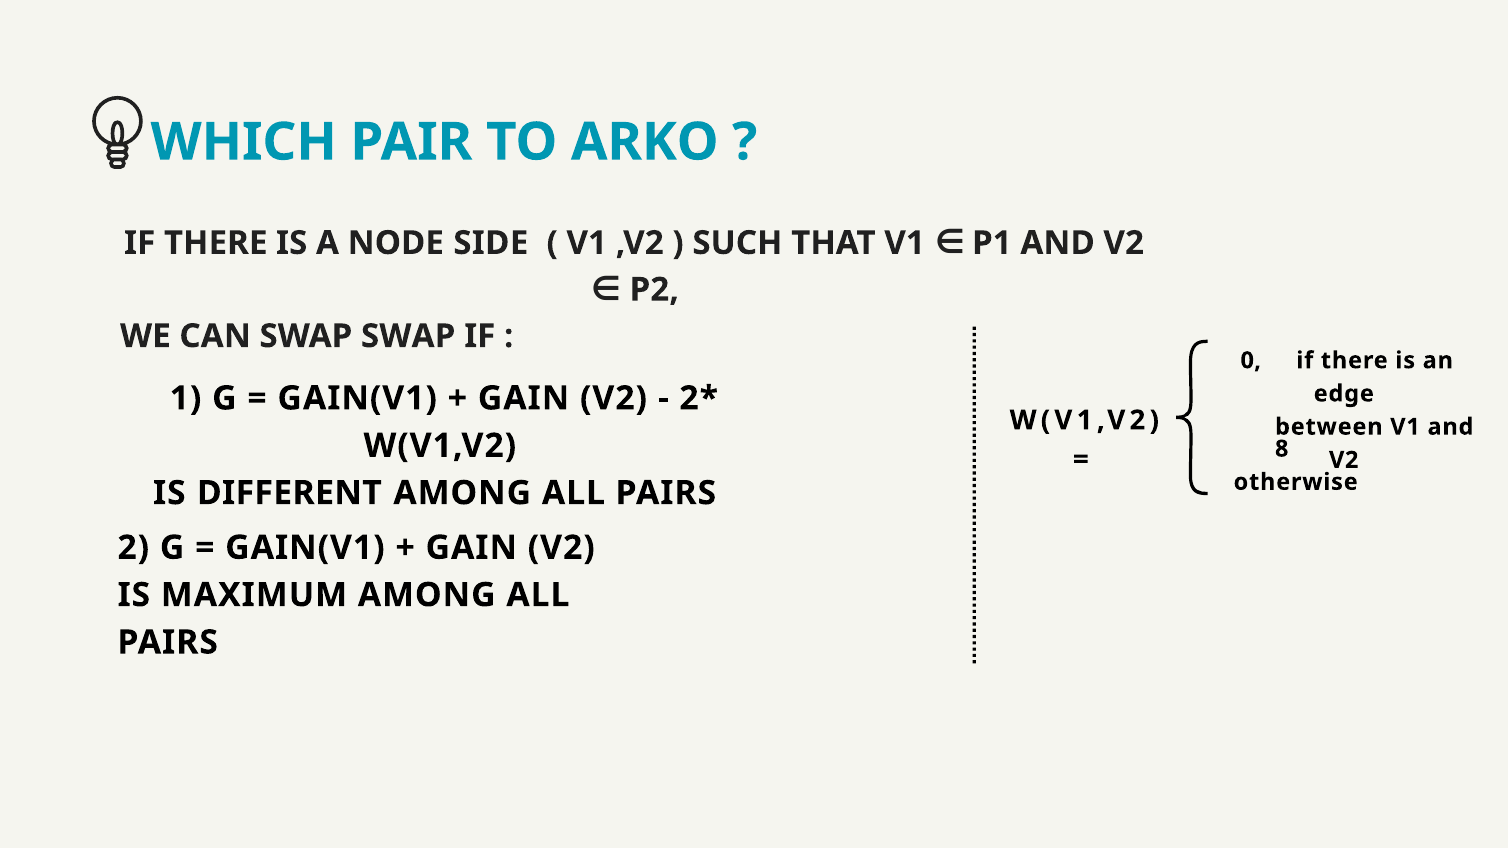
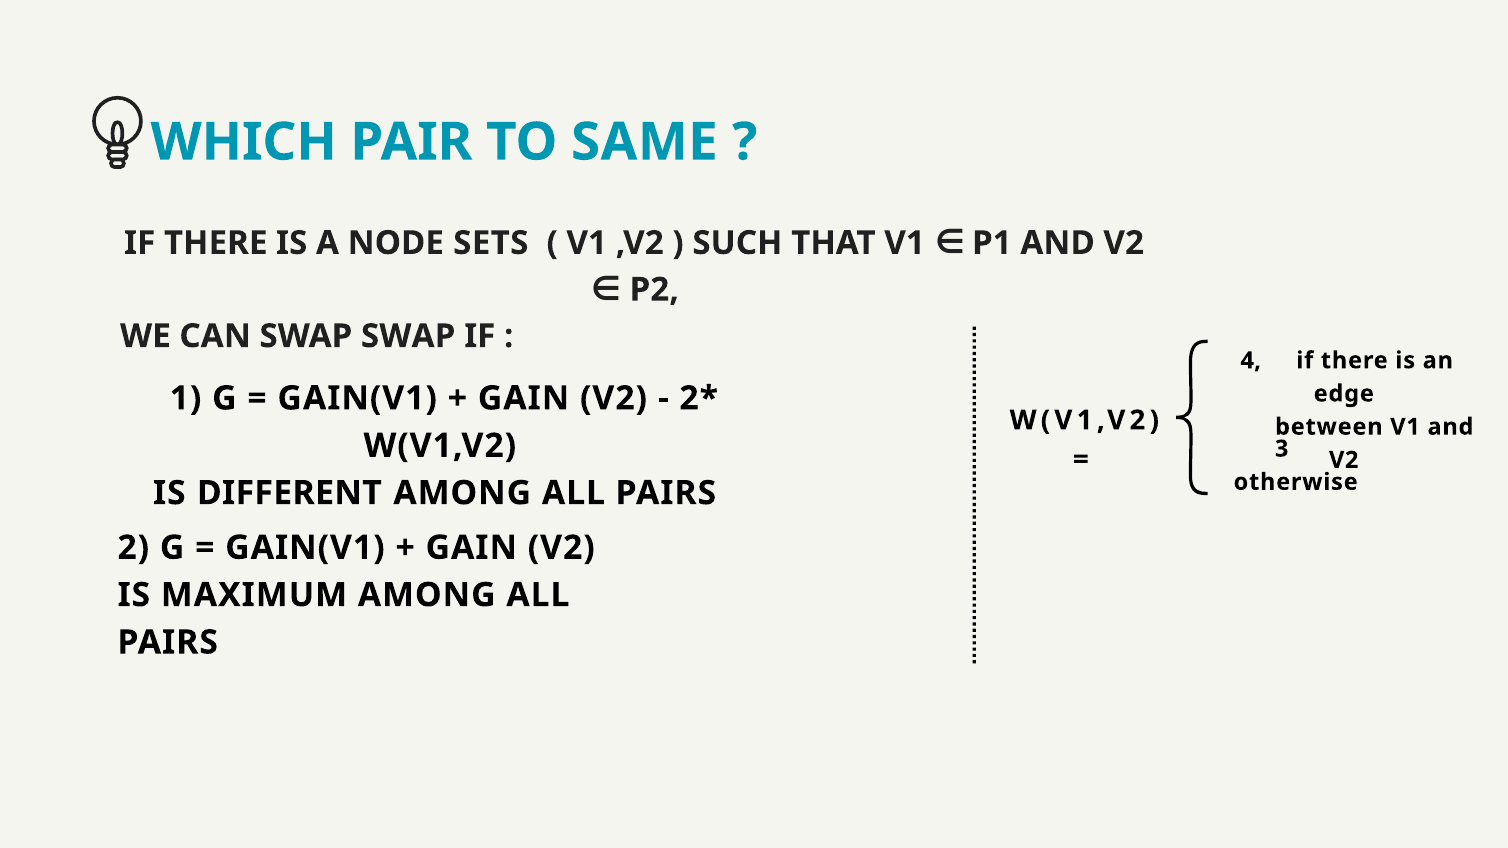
ARKO: ARKO -> SAME
SIDE: SIDE -> SETS
0: 0 -> 4
8: 8 -> 3
